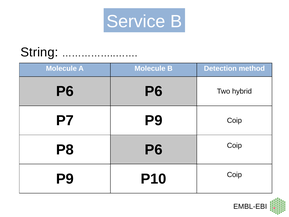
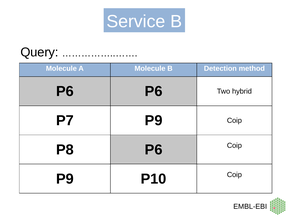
String: String -> Query
